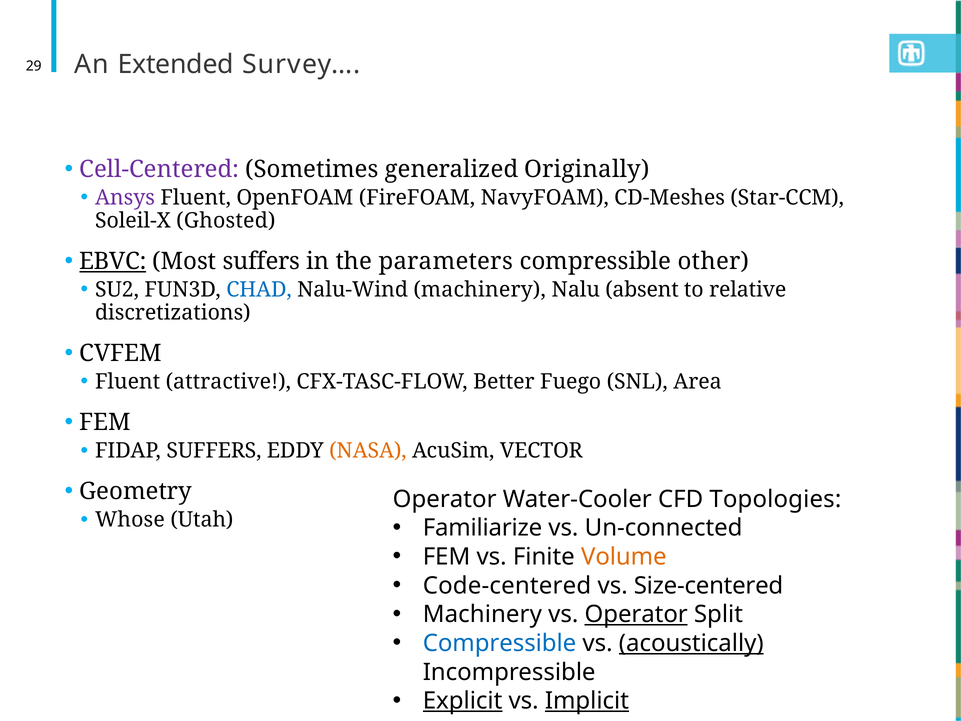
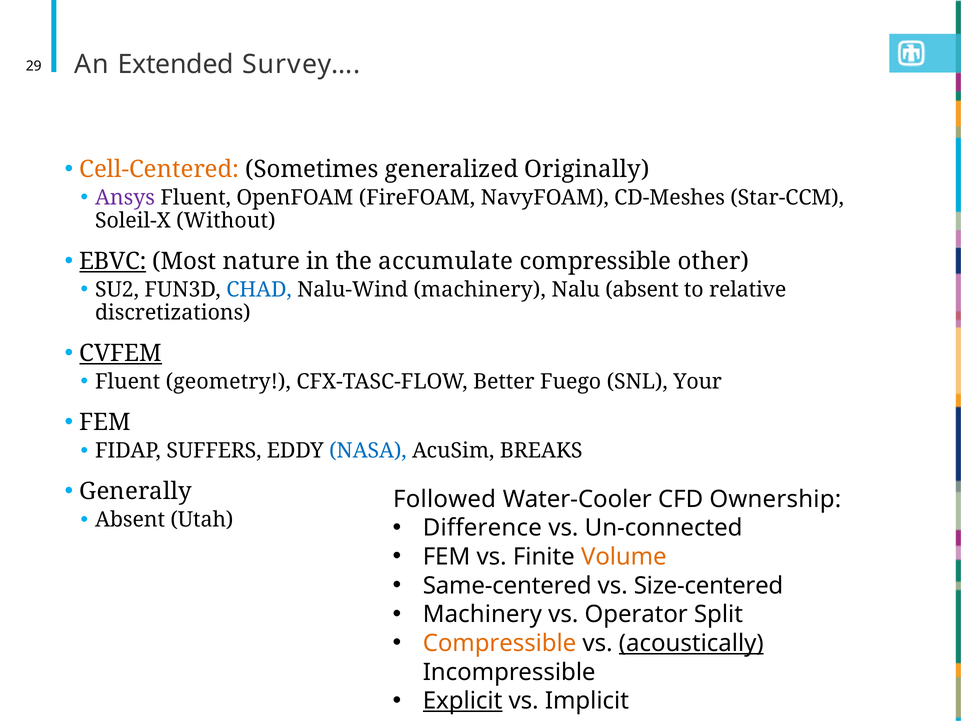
Cell-Centered colour: purple -> orange
Ghosted: Ghosted -> Without
Most suffers: suffers -> nature
parameters: parameters -> accumulate
CVFEM underline: none -> present
attractive: attractive -> geometry
Area: Area -> Your
NASA colour: orange -> blue
VECTOR: VECTOR -> BREAKS
Geometry: Geometry -> Generally
Operator at (445, 499): Operator -> Followed
Topologies: Topologies -> Ownership
Whose at (130, 520): Whose -> Absent
Familiarize: Familiarize -> Difference
Code-centered: Code-centered -> Same-centered
Operator at (636, 614) underline: present -> none
Compressible at (500, 643) colour: blue -> orange
Implicit underline: present -> none
